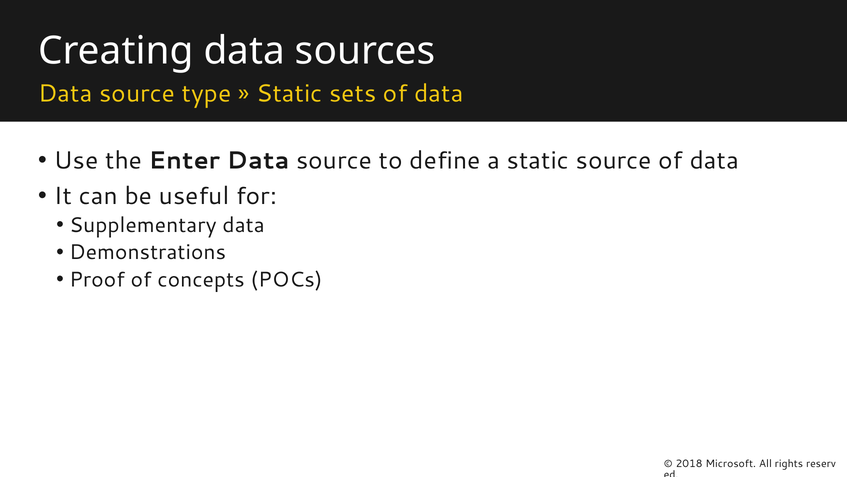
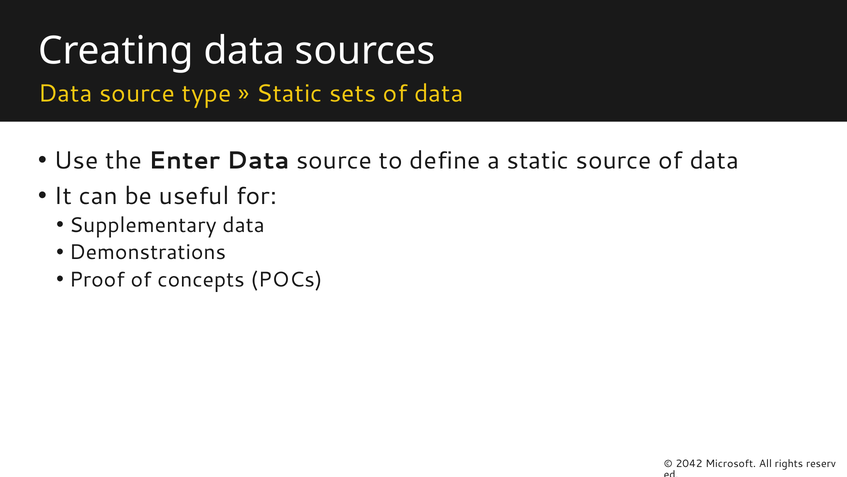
2018: 2018 -> 2042
